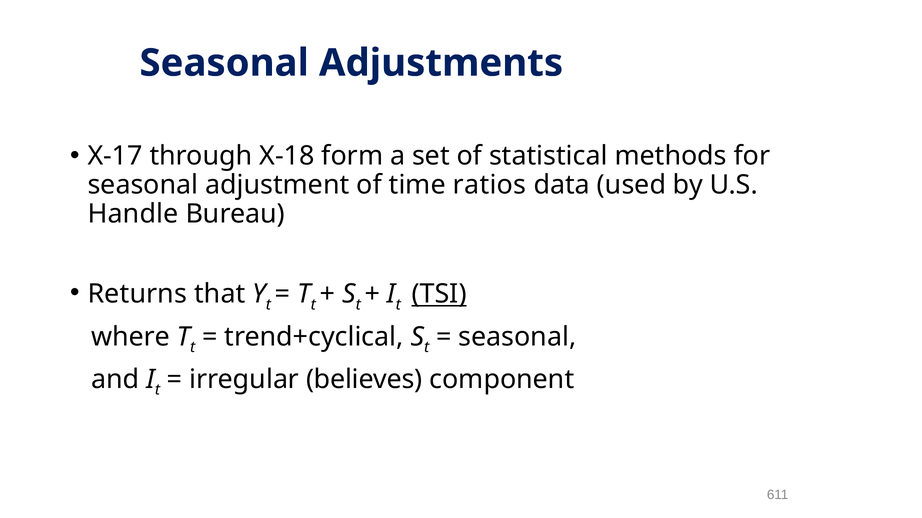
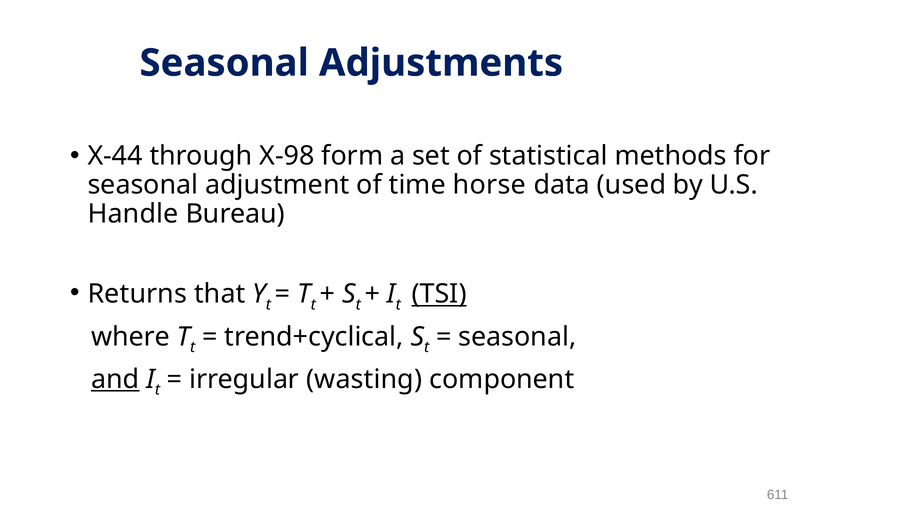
X-17: X-17 -> X-44
X-18: X-18 -> X-98
ratios: ratios -> horse
and underline: none -> present
believes: believes -> wasting
